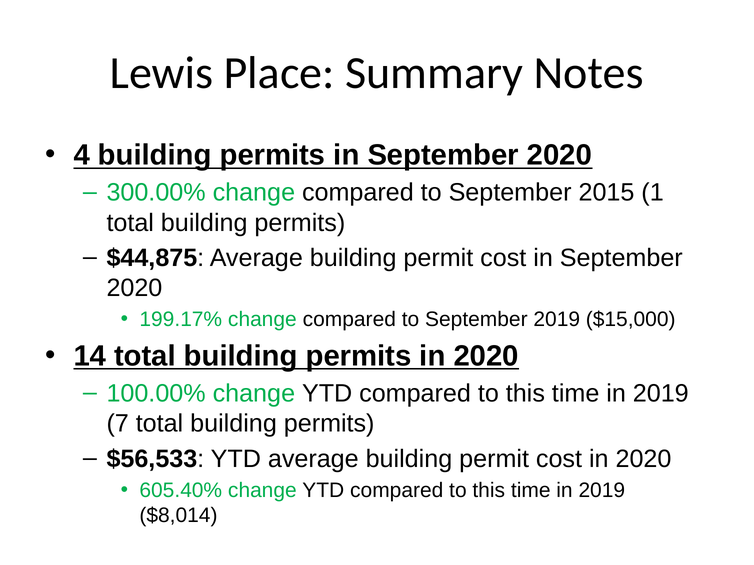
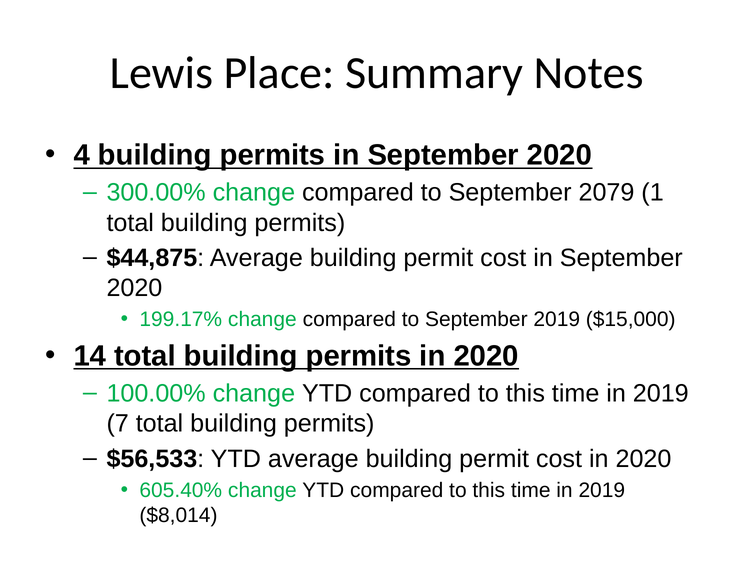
2015: 2015 -> 2079
